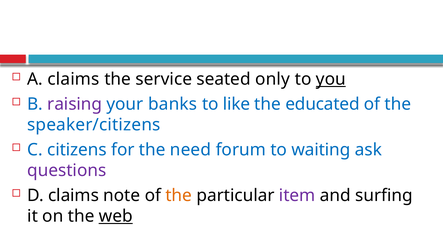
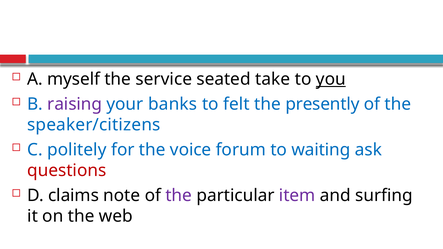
A claims: claims -> myself
only: only -> take
like: like -> felt
educated: educated -> presently
citizens: citizens -> politely
need: need -> voice
questions colour: purple -> red
the at (179, 196) colour: orange -> purple
web underline: present -> none
